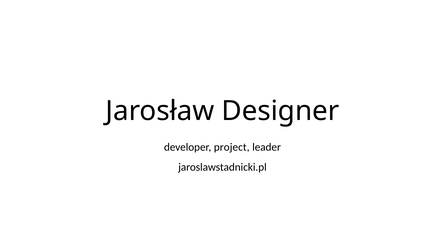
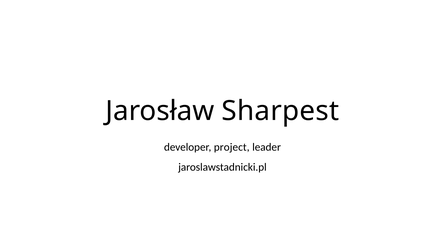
Designer: Designer -> Sharpest
